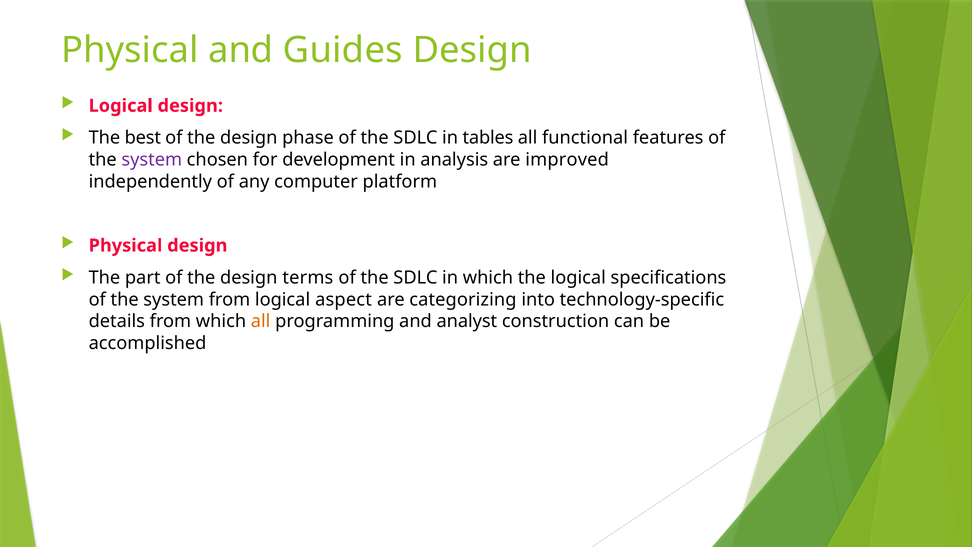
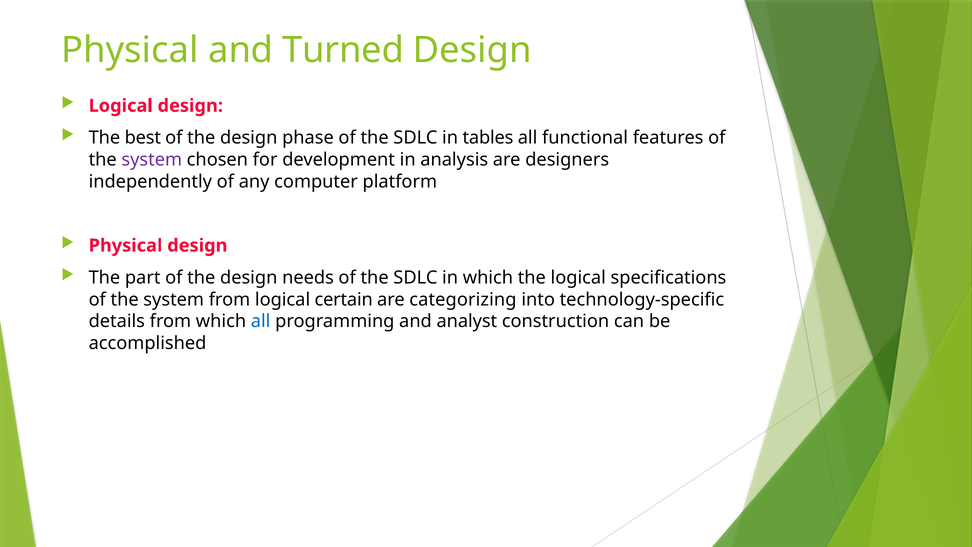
Guides: Guides -> Turned
improved: improved -> designers
terms: terms -> needs
aspect: aspect -> certain
all at (261, 321) colour: orange -> blue
